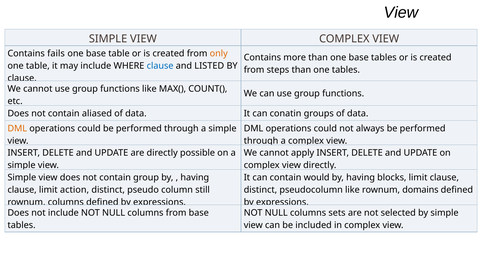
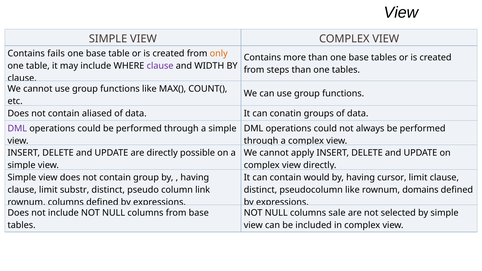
clause at (160, 66) colour: blue -> purple
LISTED: LISTED -> WIDTH
DML at (17, 129) colour: orange -> purple
blocks: blocks -> cursor
action: action -> substr
still: still -> link
sets: sets -> sale
